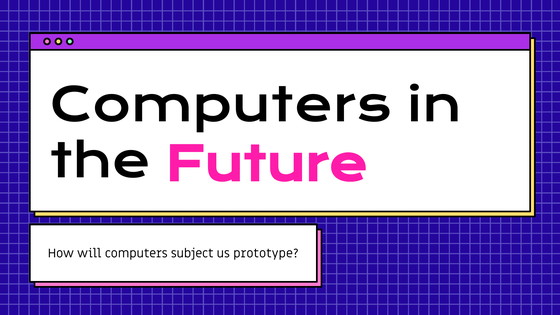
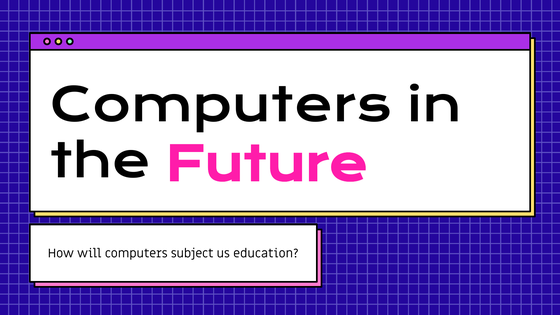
prototype: prototype -> education
